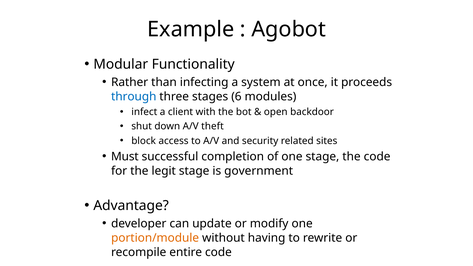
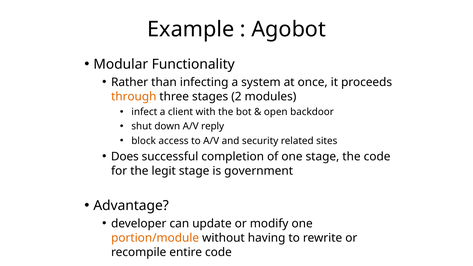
through colour: blue -> orange
6: 6 -> 2
theft: theft -> reply
Must: Must -> Does
